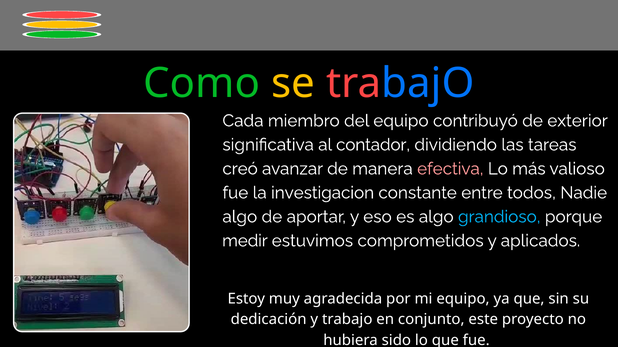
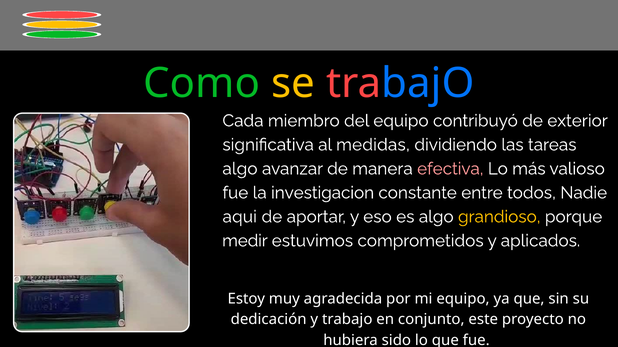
contador: contador -> medidas
creó at (240, 169): creó -> algo
algo at (240, 217): algo -> aqui
grandioso colour: light blue -> yellow
